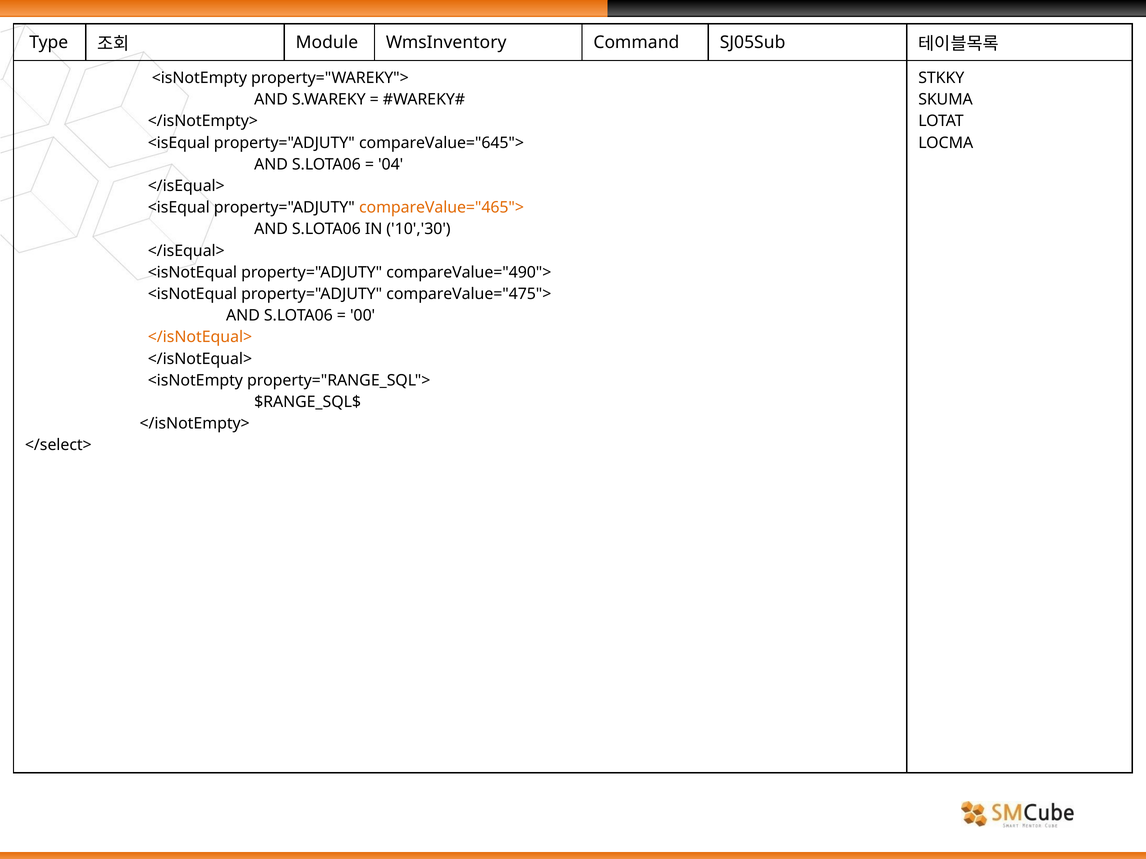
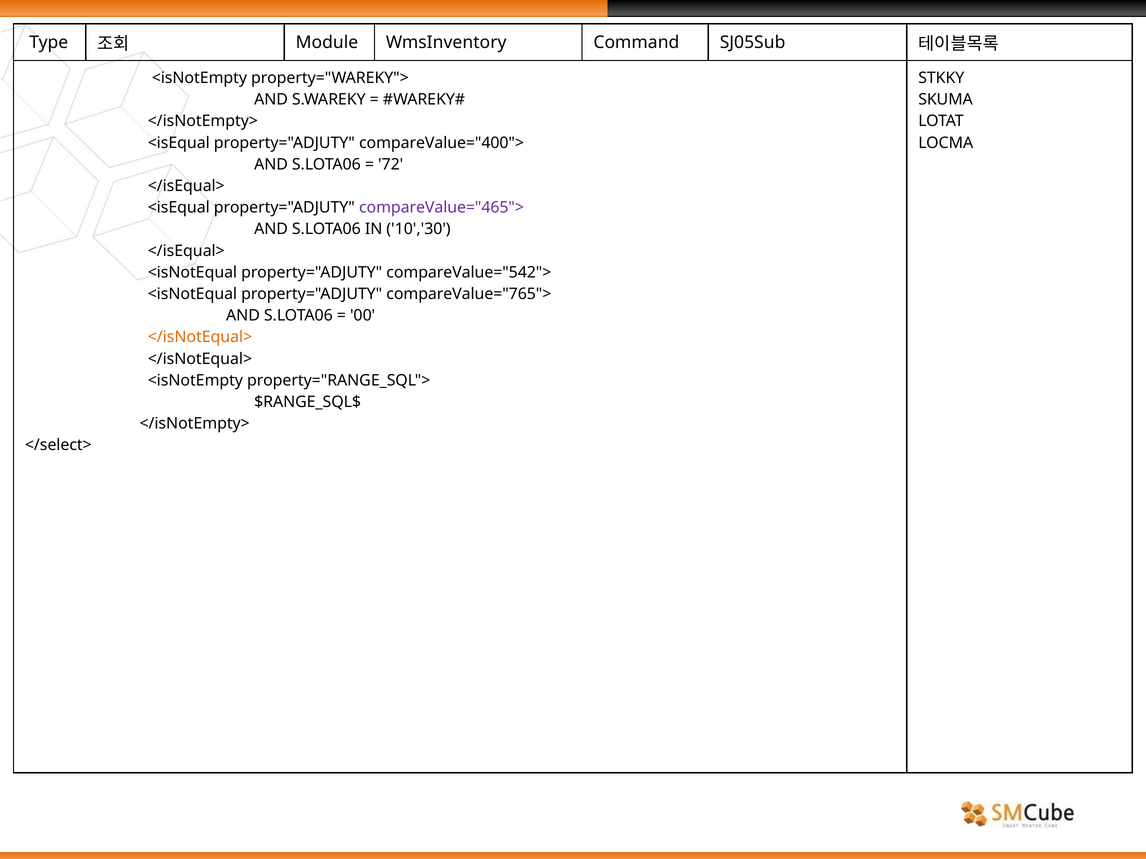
compareValue="645">: compareValue="645"> -> compareValue="400">
04: 04 -> 72
compareValue="465"> colour: orange -> purple
compareValue="490">: compareValue="490"> -> compareValue="542">
compareValue="475">: compareValue="475"> -> compareValue="765">
